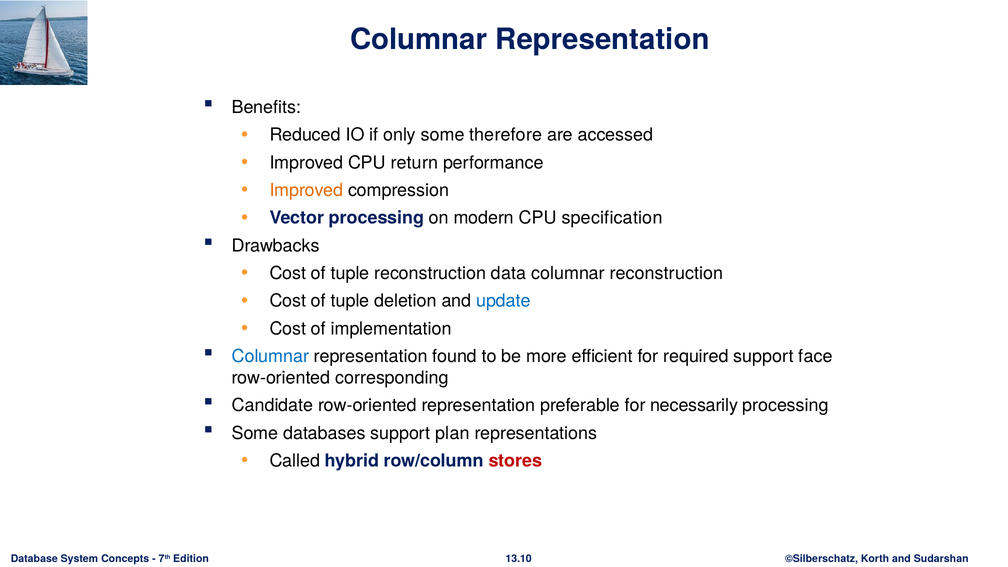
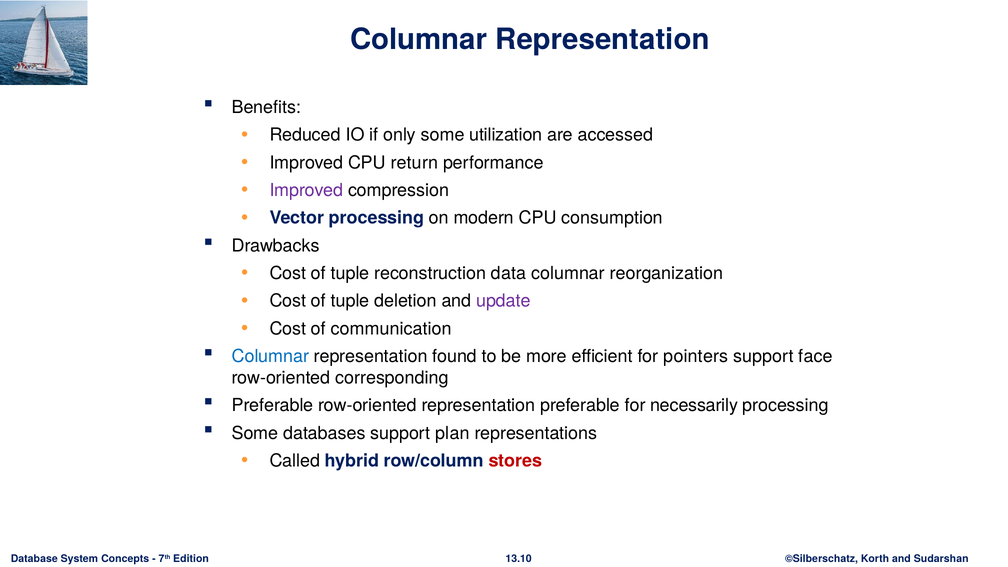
therefore: therefore -> utilization
Improved at (306, 190) colour: orange -> purple
specification: specification -> consumption
columnar reconstruction: reconstruction -> reorganization
update colour: blue -> purple
implementation: implementation -> communication
required: required -> pointers
Candidate at (273, 405): Candidate -> Preferable
